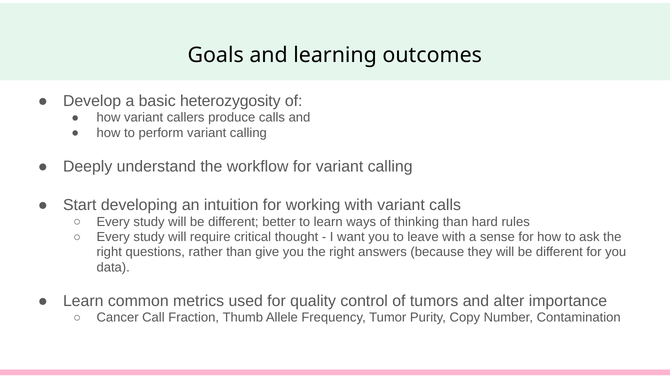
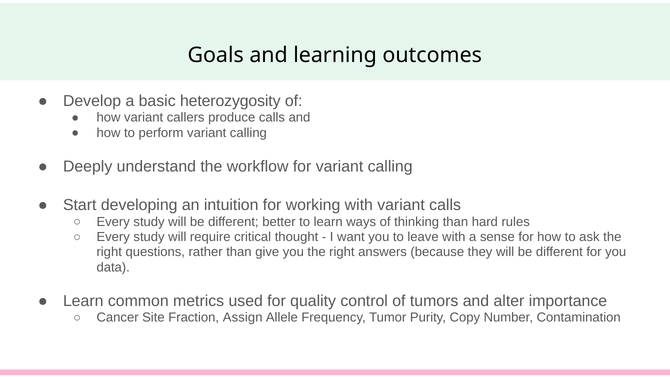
Call: Call -> Site
Thumb: Thumb -> Assign
